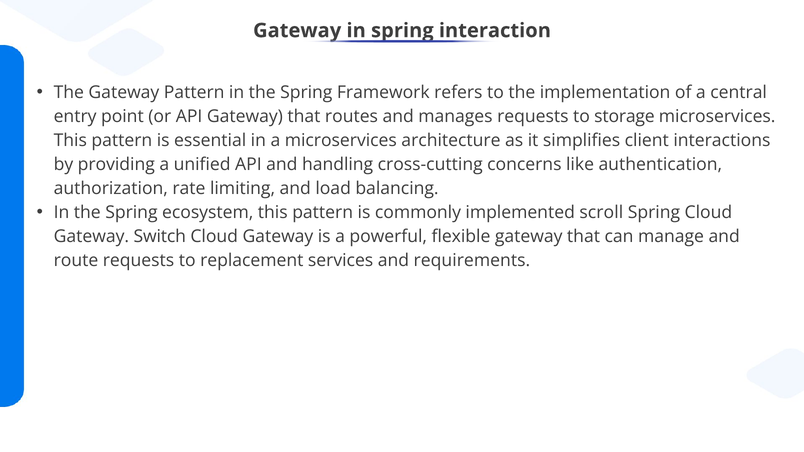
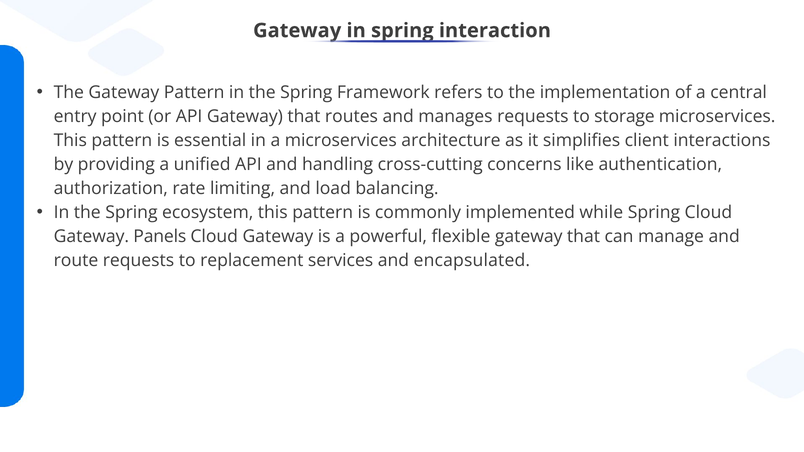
scroll: scroll -> while
Switch: Switch -> Panels
requirements: requirements -> encapsulated
